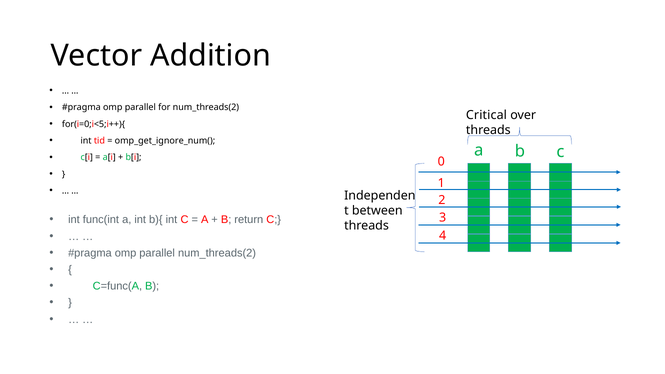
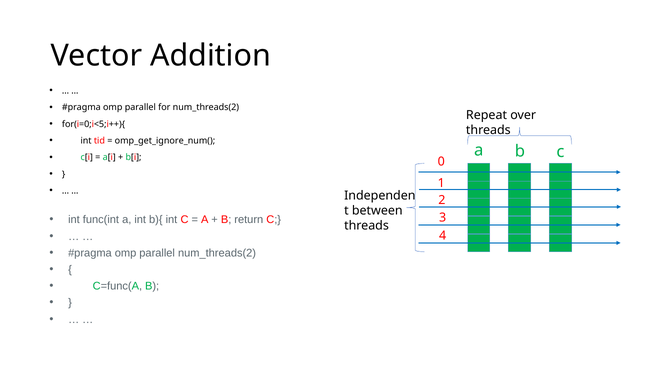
Critical: Critical -> Repeat
